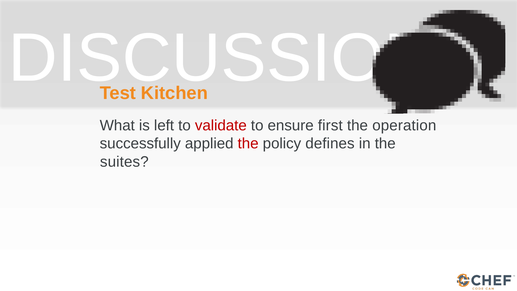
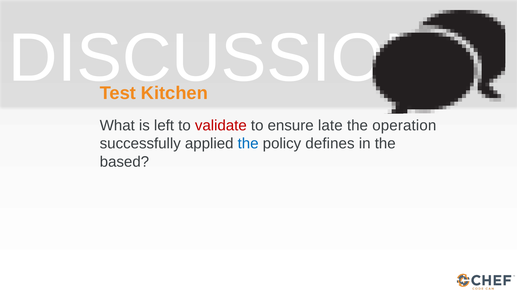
first: first -> late
the at (248, 144) colour: red -> blue
suites: suites -> based
